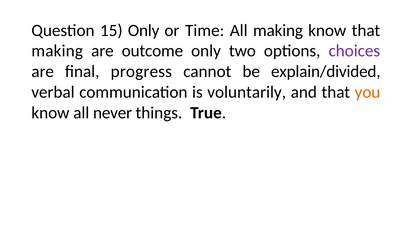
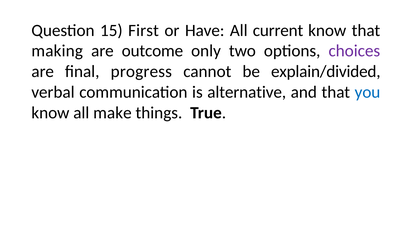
15 Only: Only -> First
Time: Time -> Have
All making: making -> current
voluntarily: voluntarily -> alternative
you colour: orange -> blue
never: never -> make
